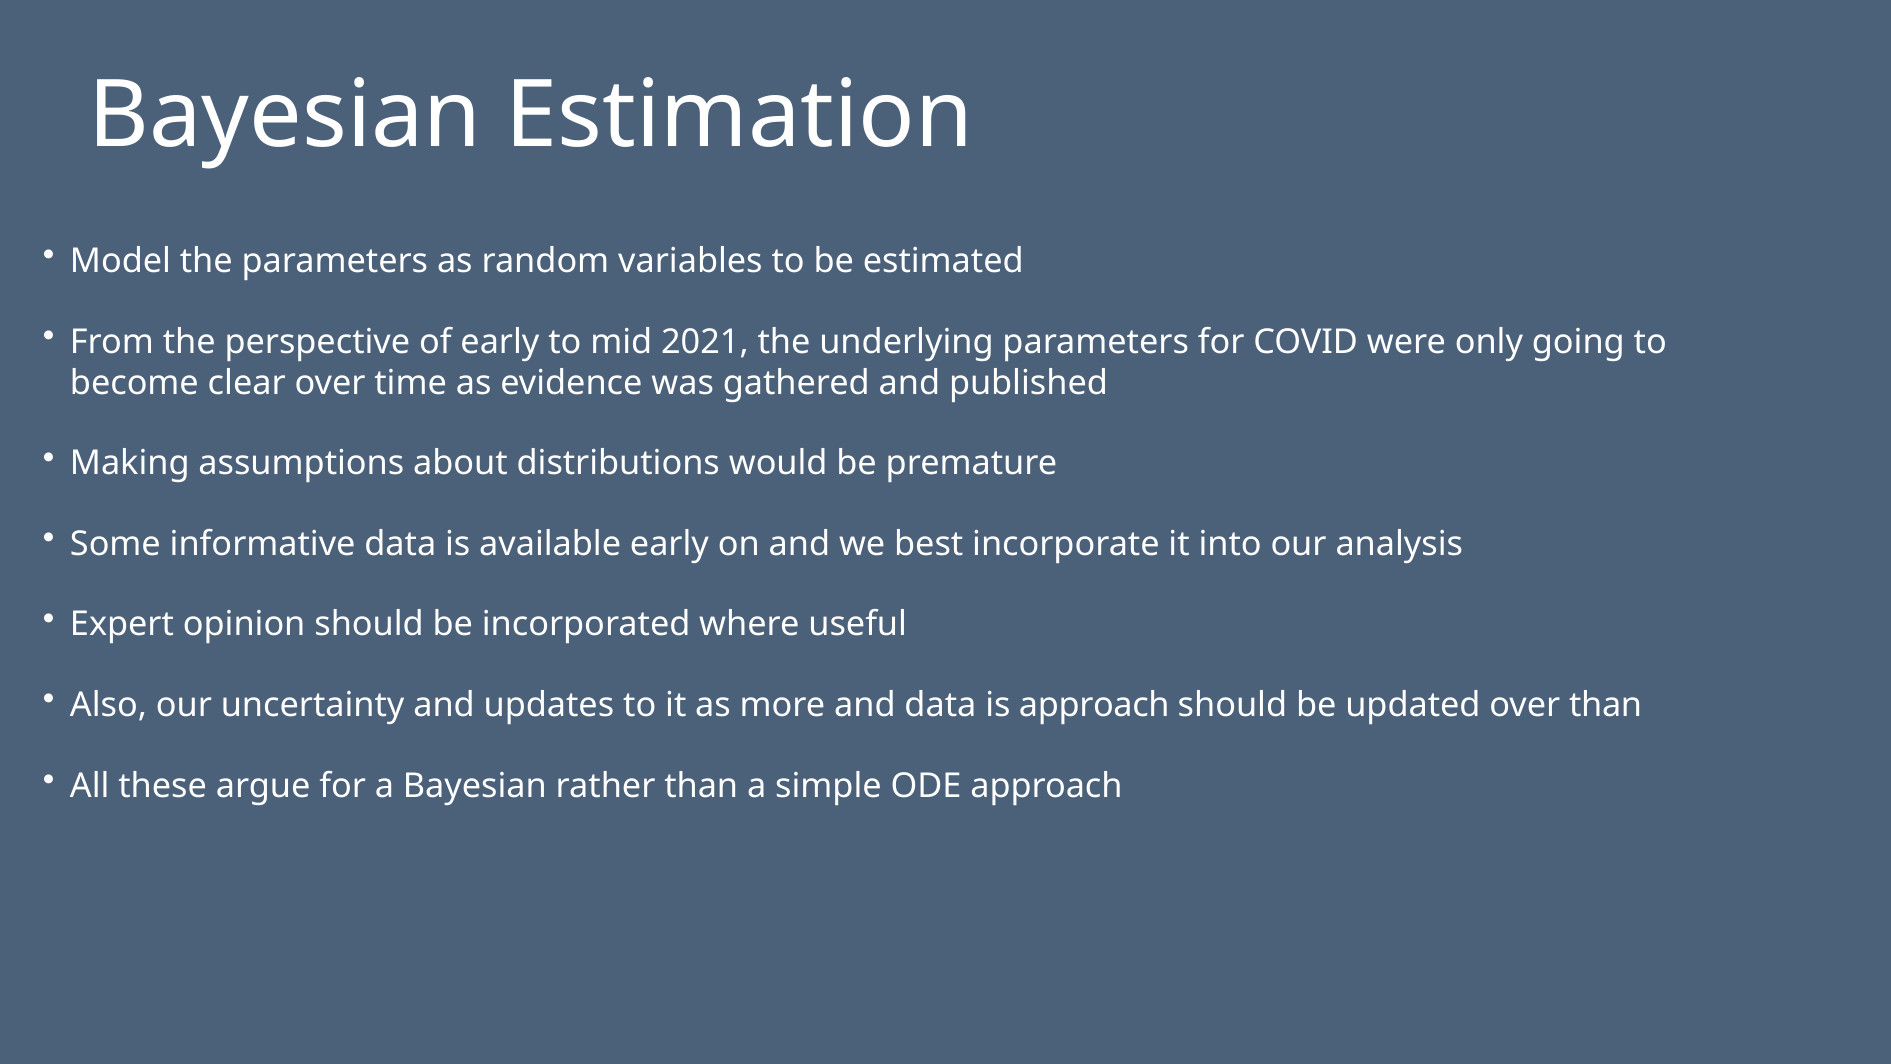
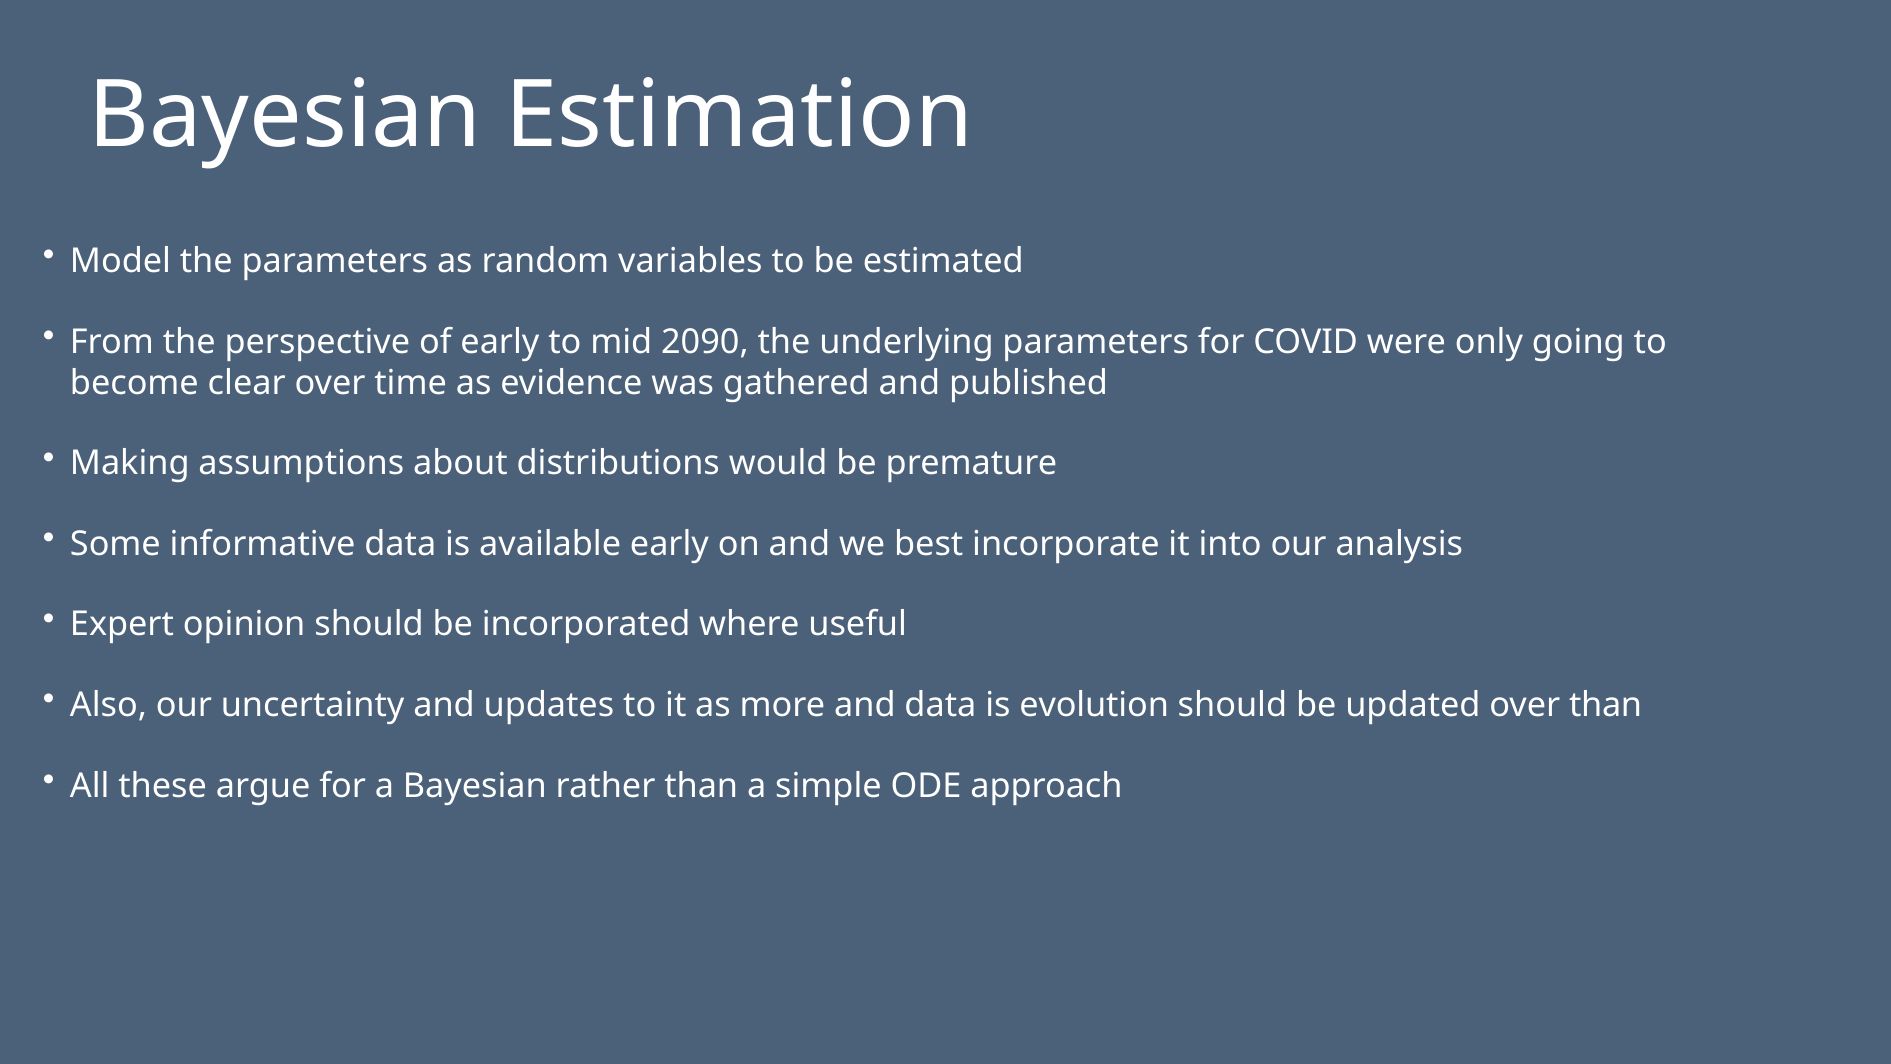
2021: 2021 -> 2090
is approach: approach -> evolution
